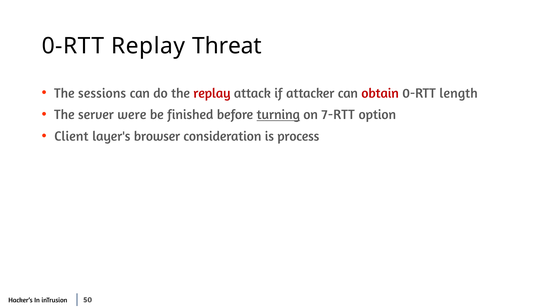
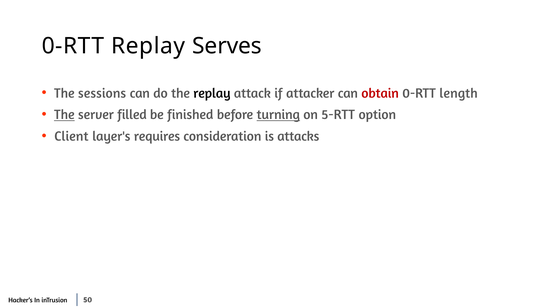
Threat: Threat -> Serves
replay at (212, 93) colour: red -> black
The at (64, 115) underline: none -> present
were: were -> filled
7-RTT: 7-RTT -> 5-RTT
browser: browser -> requires
process: process -> attacks
